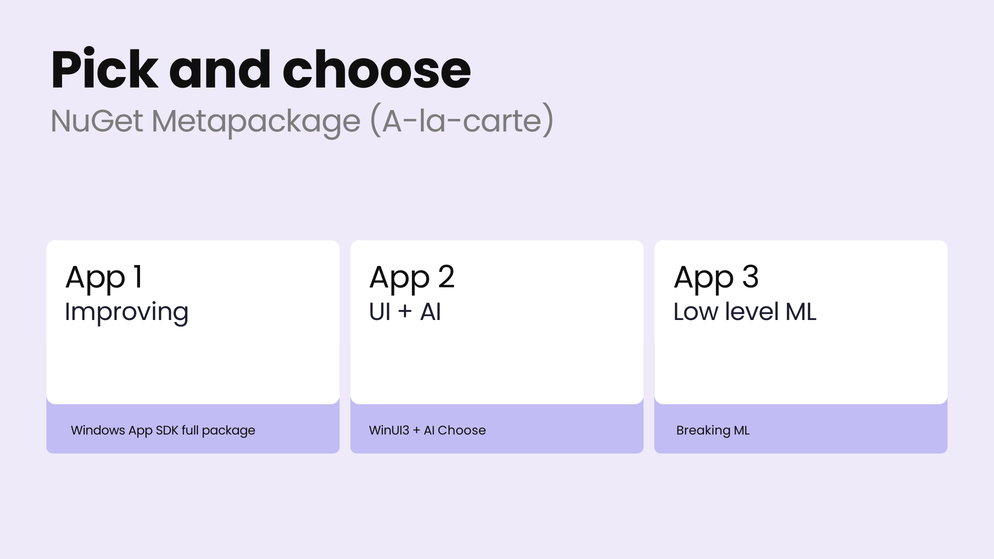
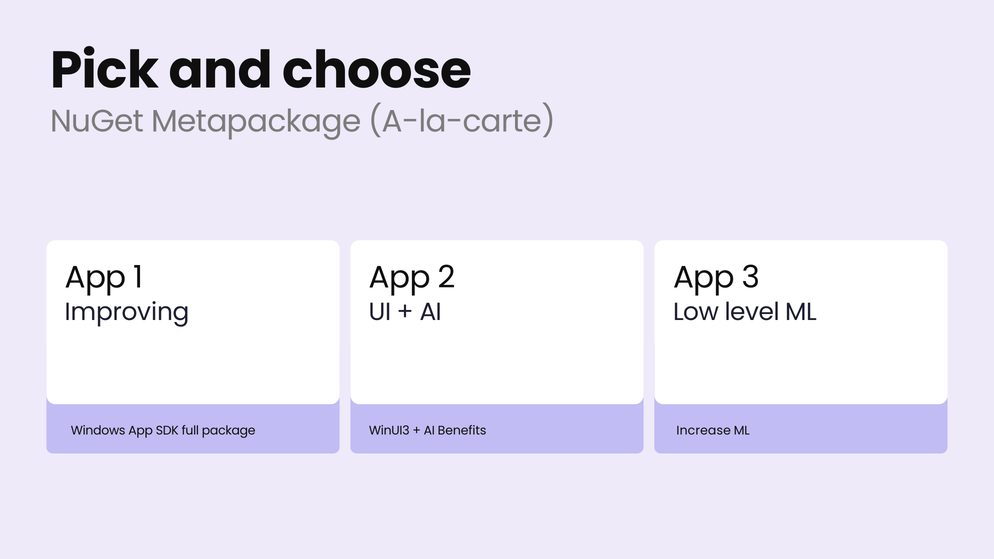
AI Choose: Choose -> Benefits
Breaking: Breaking -> Increase
